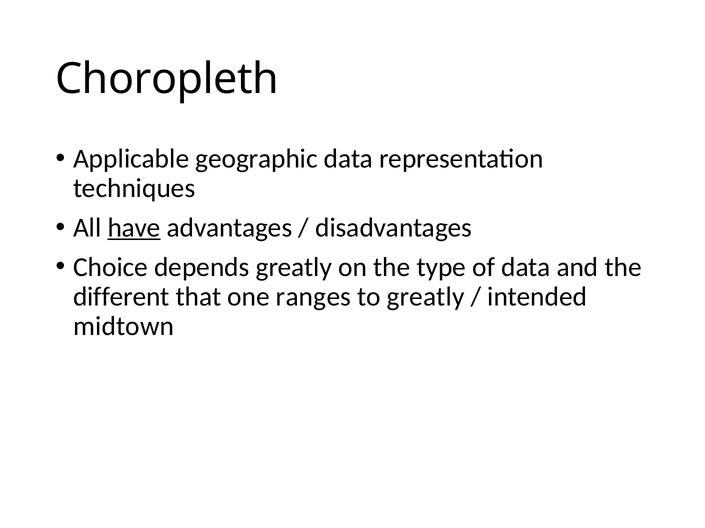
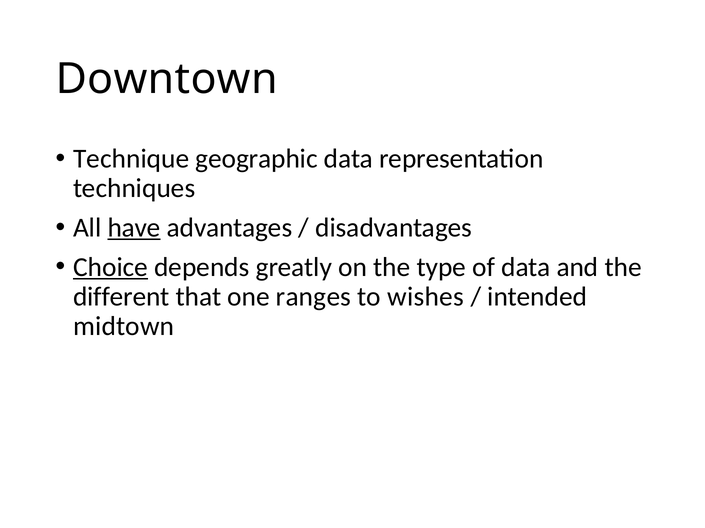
Choropleth: Choropleth -> Downtown
Applicable: Applicable -> Technique
Choice underline: none -> present
to greatly: greatly -> wishes
